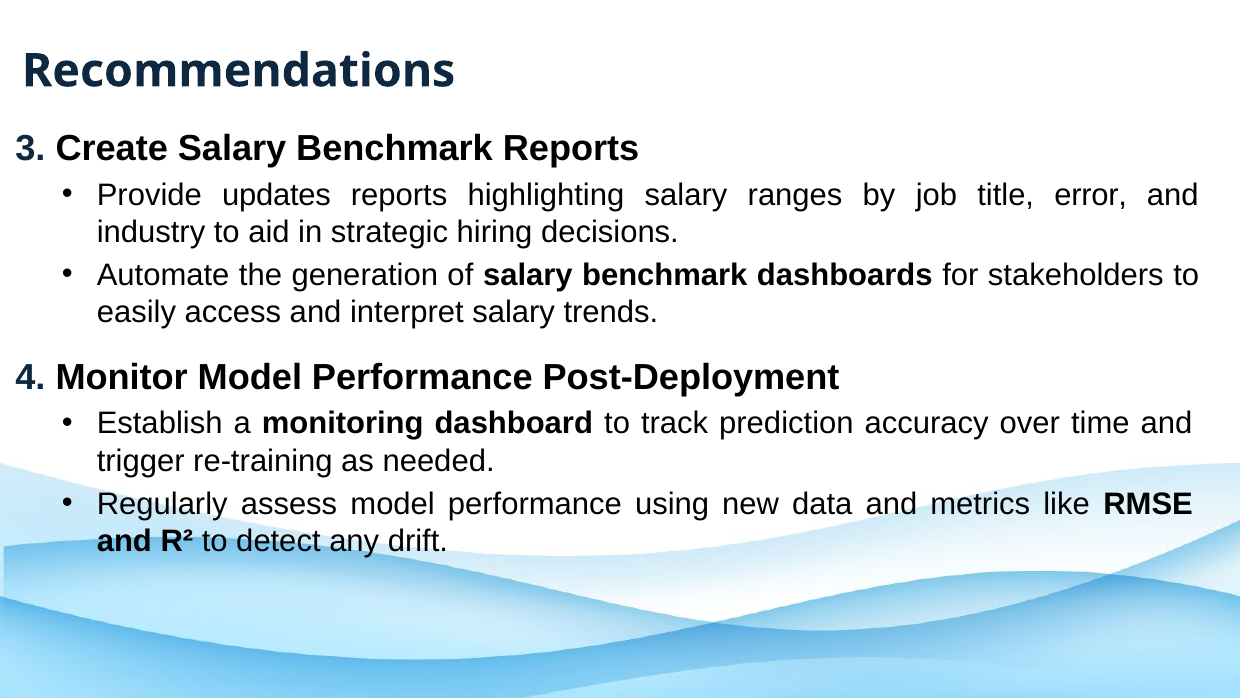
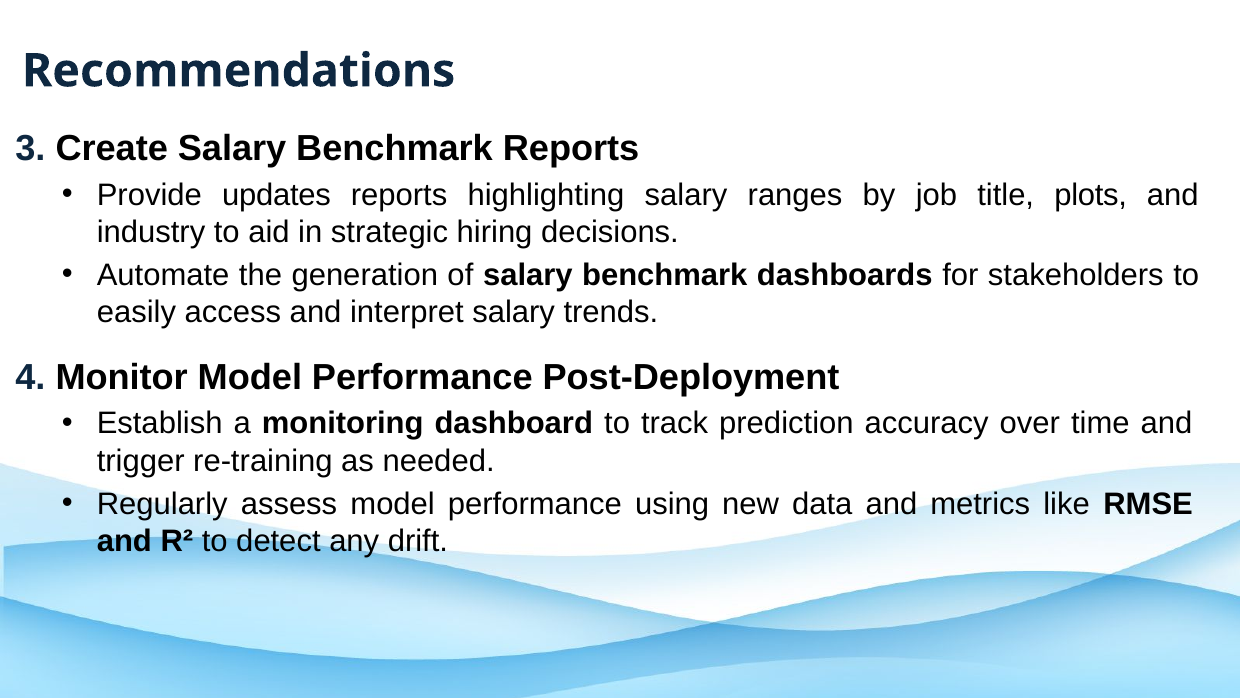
error: error -> plots
